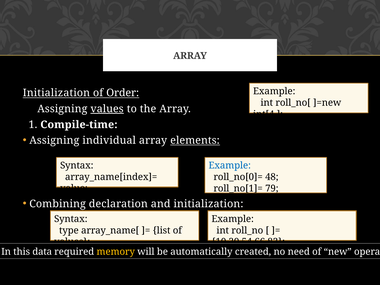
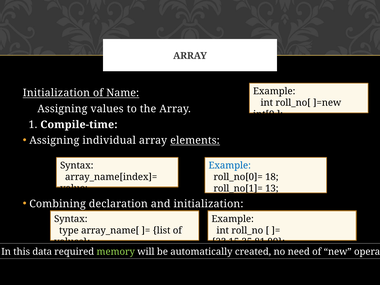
Order: Order -> Name
values at (107, 109) underline: present -> none
int[4: int[4 -> int[0
48: 48 -> 18
79: 79 -> 13
10,20,54,66,82: 10,20,54,66,82 -> 23,15,35,81,90
memory colour: yellow -> light green
